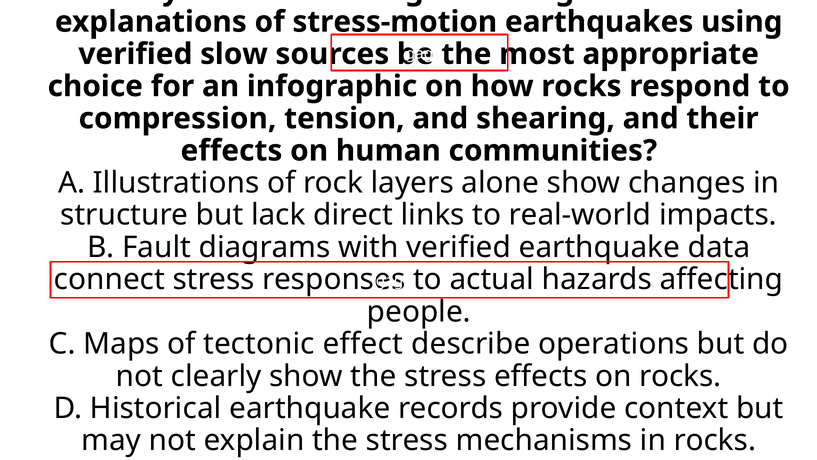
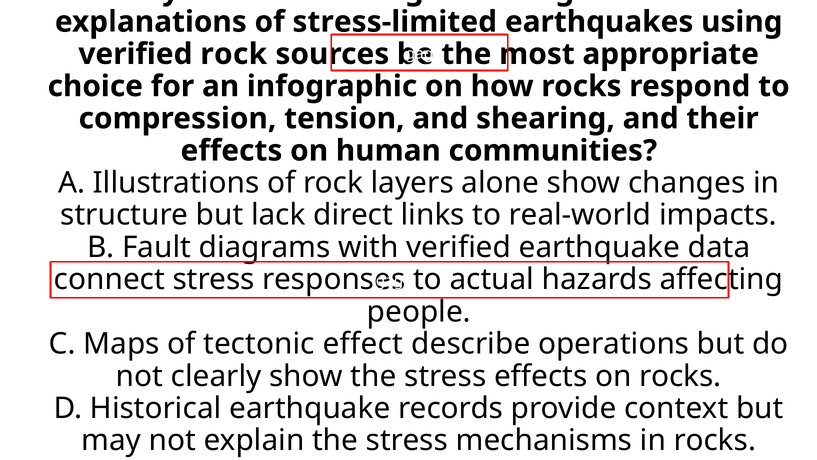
stress-motion: stress-motion -> stress-limited
verified slow: slow -> rock
